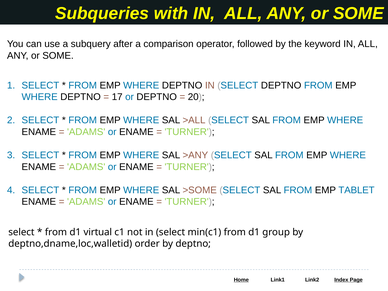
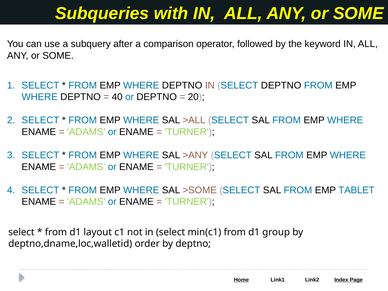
17: 17 -> 40
virtual: virtual -> layout
